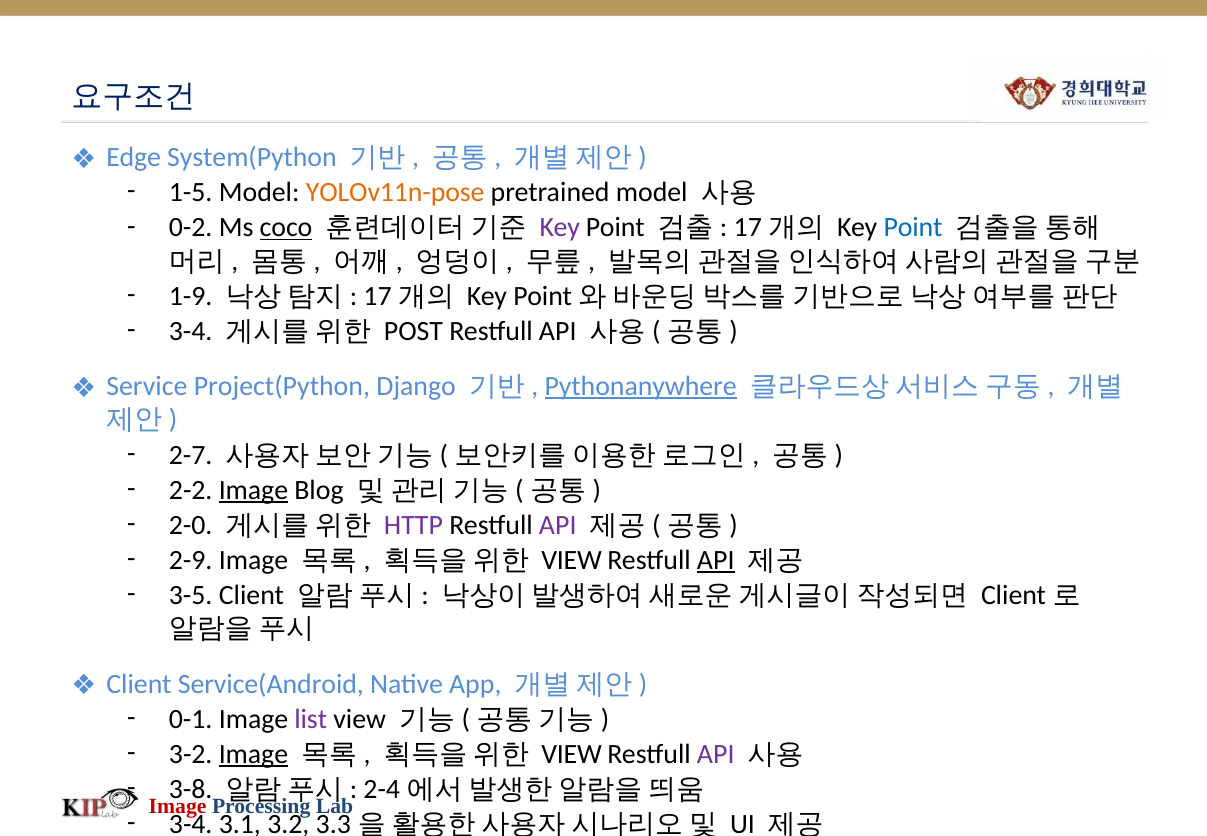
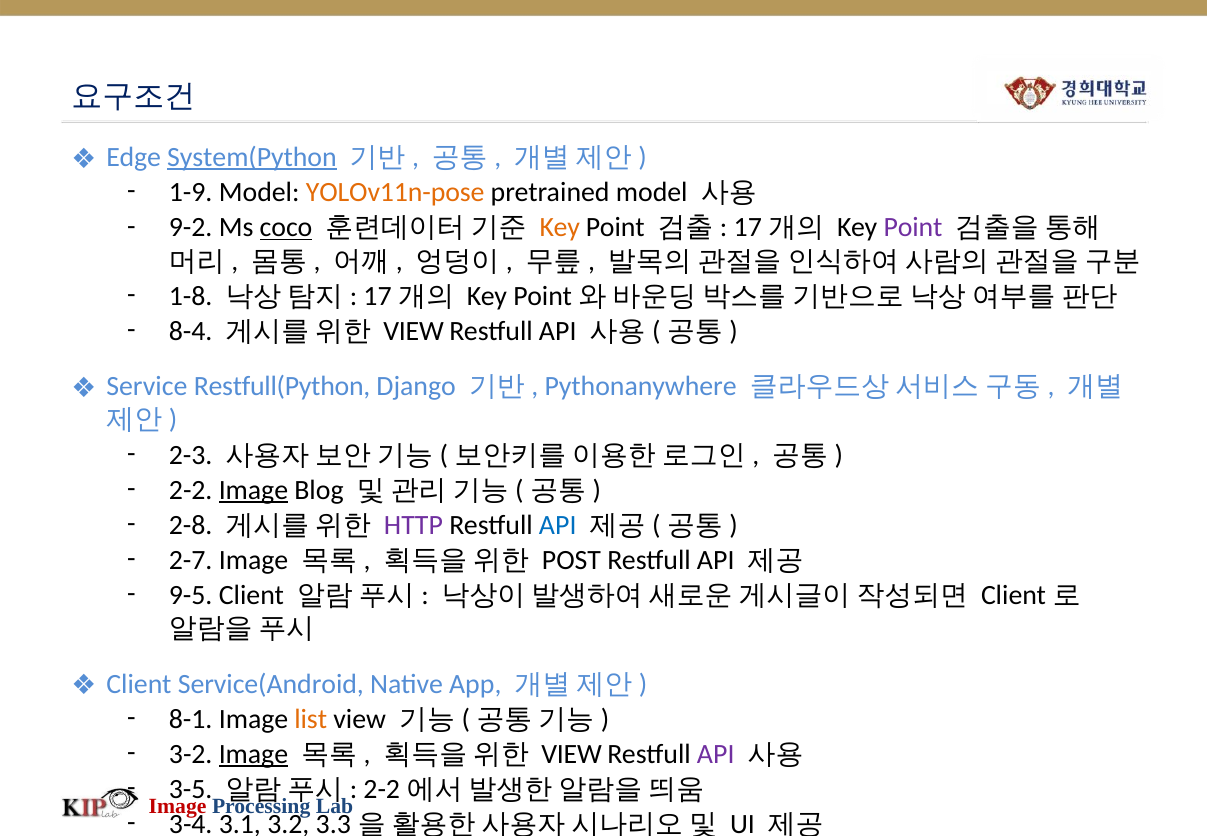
System(Python underline: none -> present
1-5: 1-5 -> 1-9
0-2: 0-2 -> 9-2
Key at (560, 227) colour: purple -> orange
Point at (913, 227) colour: blue -> purple
1-9: 1-9 -> 1-8
3-4 at (191, 331): 3-4 -> 8-4
POST at (413, 331): POST -> VIEW
Project(Python: Project(Python -> Restfull(Python
Pythonanywhere underline: present -> none
2-7: 2-7 -> 2-3
2-0: 2-0 -> 2-8
API at (558, 525) colour: purple -> blue
2-9: 2-9 -> 2-7
VIEW at (572, 560): VIEW -> POST
API at (716, 560) underline: present -> none
3-5: 3-5 -> 9-5
0-1: 0-1 -> 8-1
list colour: purple -> orange
3-8: 3-8 -> 3-5
2-4 at (382, 789): 2-4 -> 2-2
